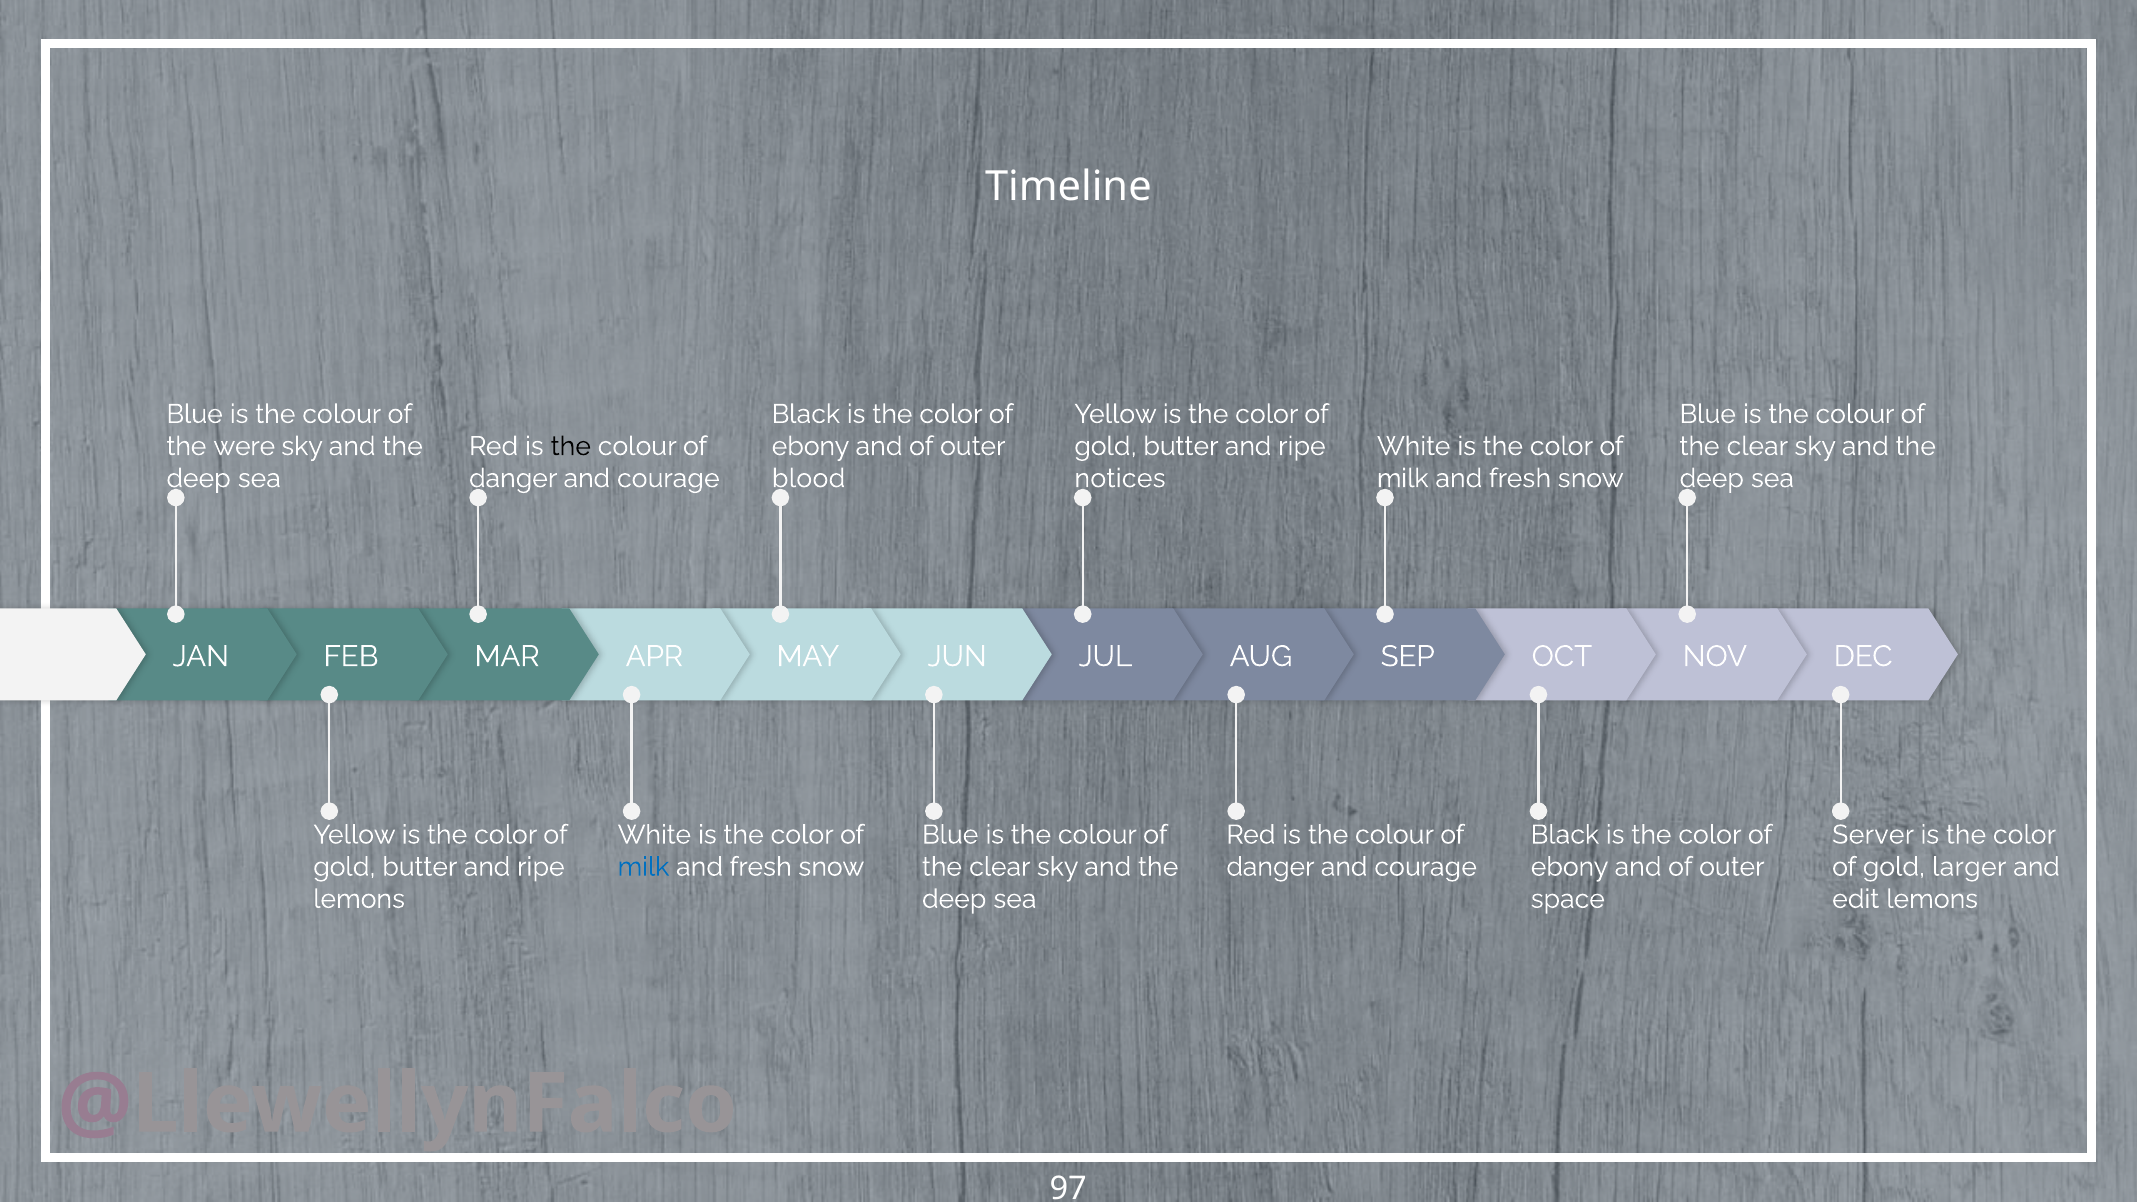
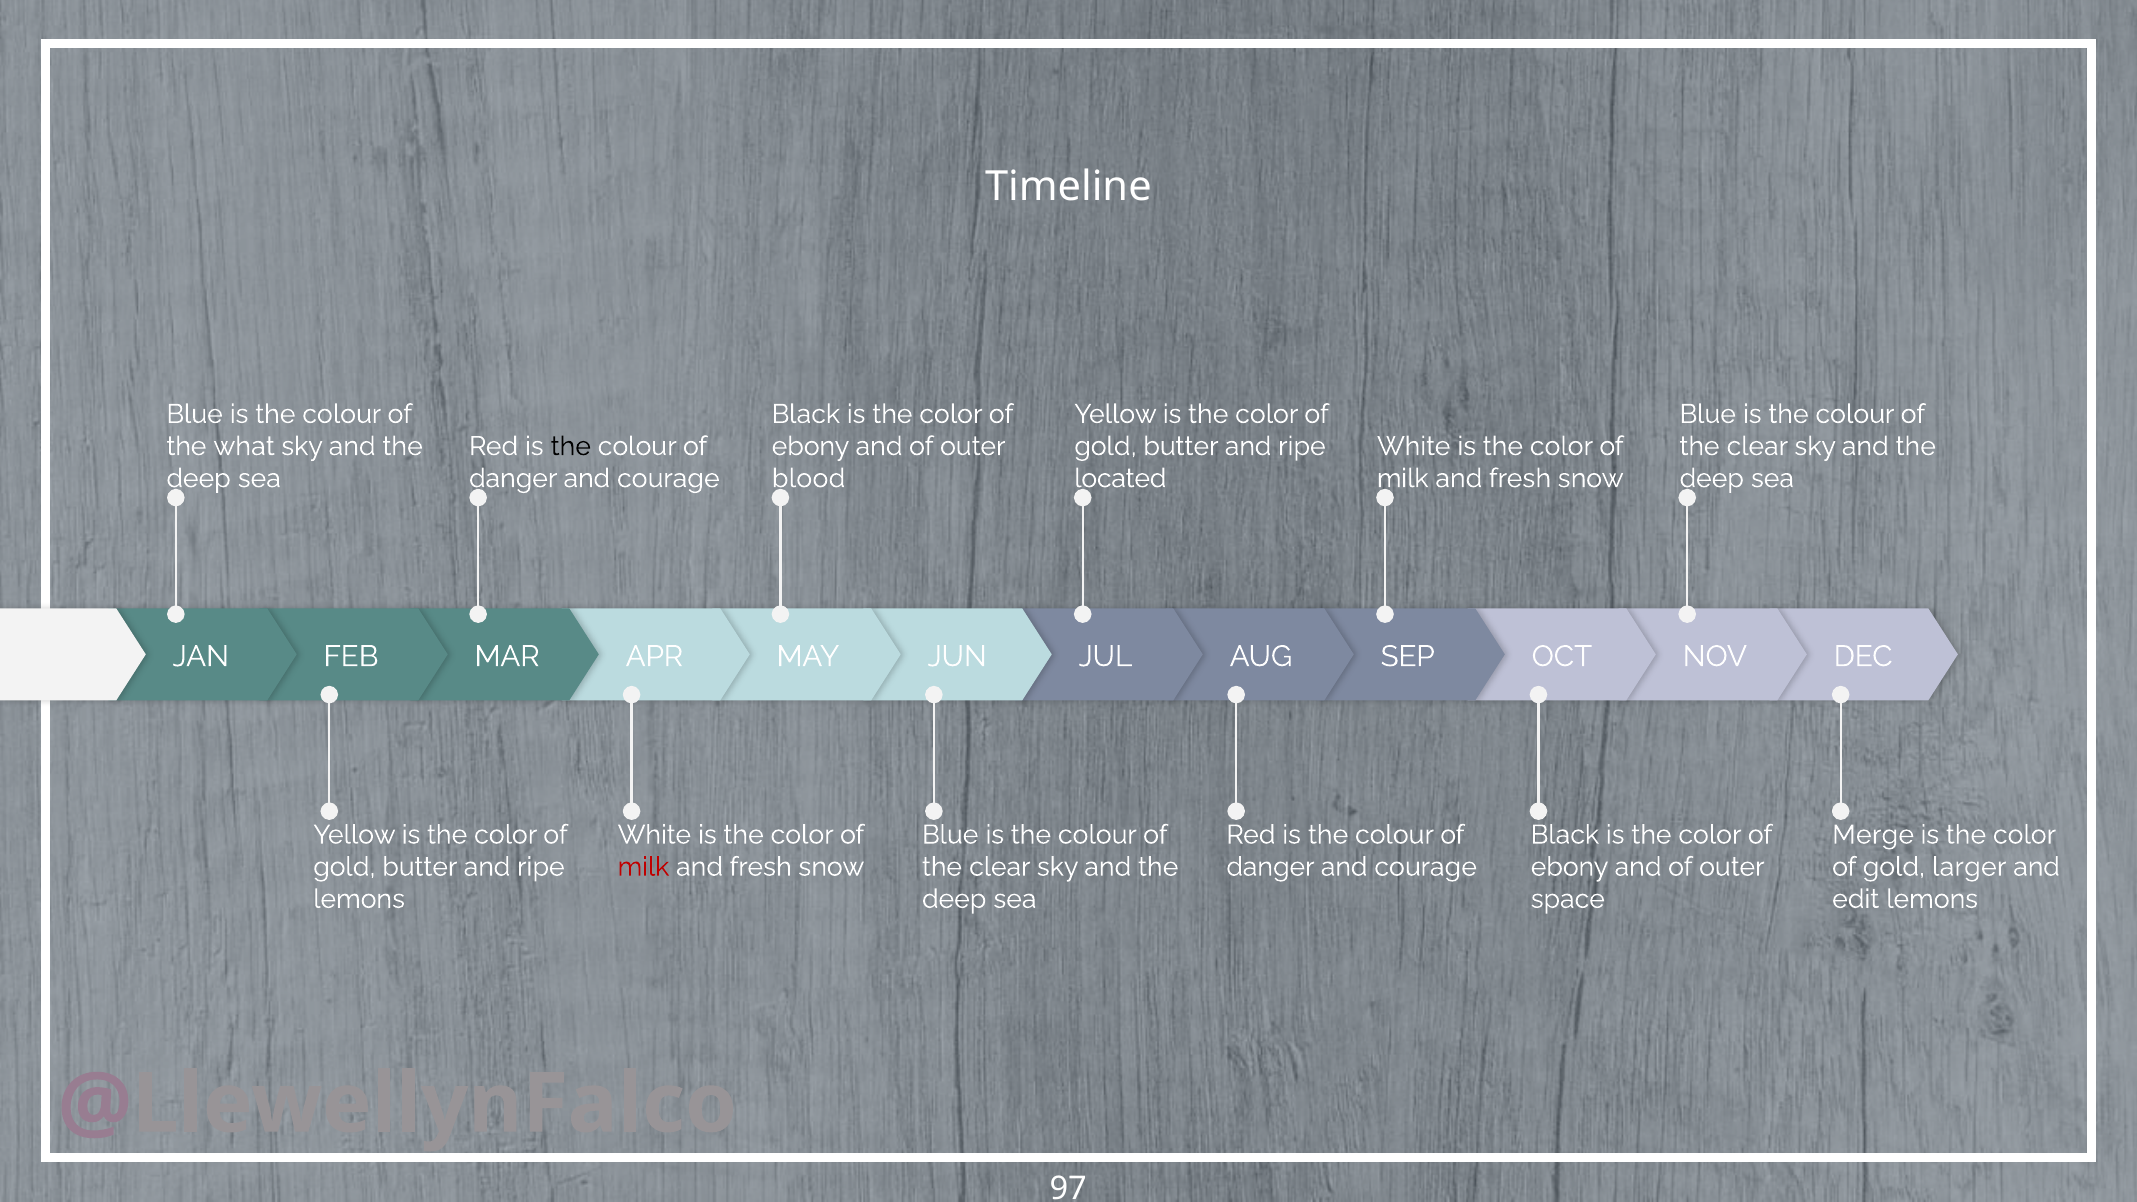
were: were -> what
notices: notices -> located
Server: Server -> Merge
milk at (643, 867) colour: blue -> red
